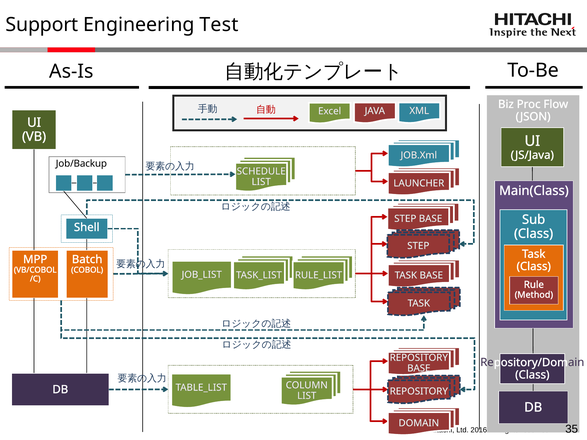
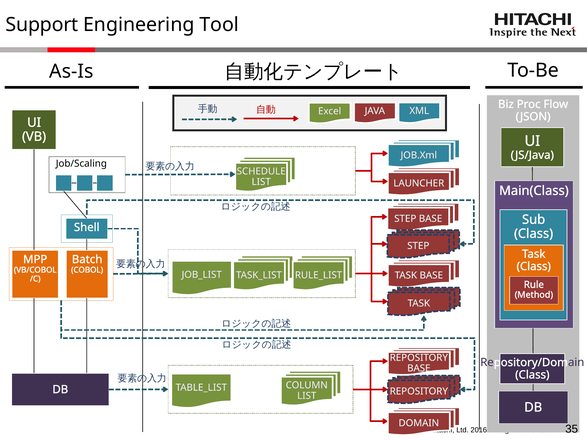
Test: Test -> Tool
Job/Backup: Job/Backup -> Job/Scaling
